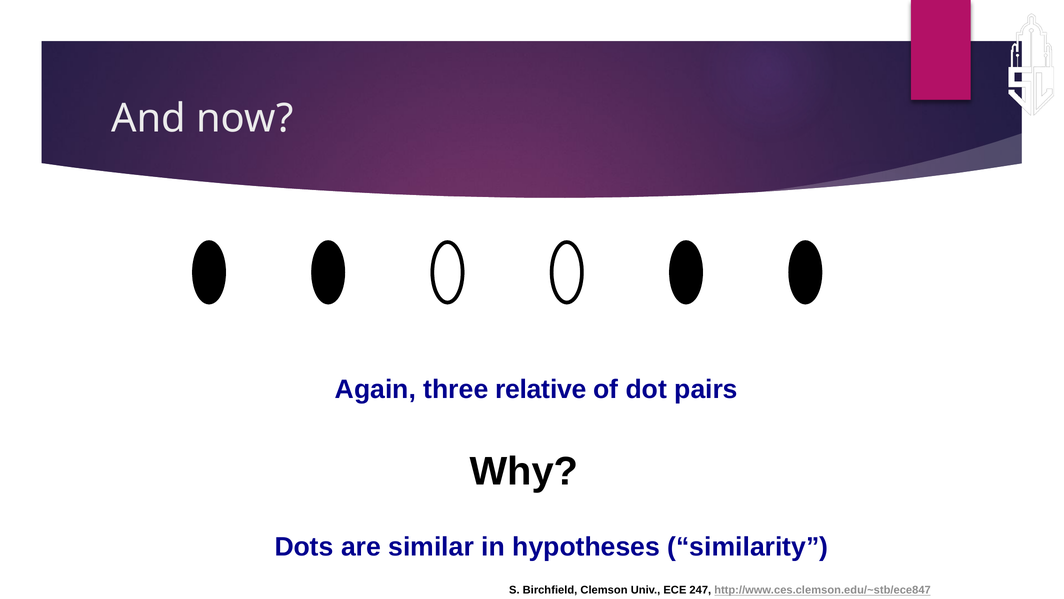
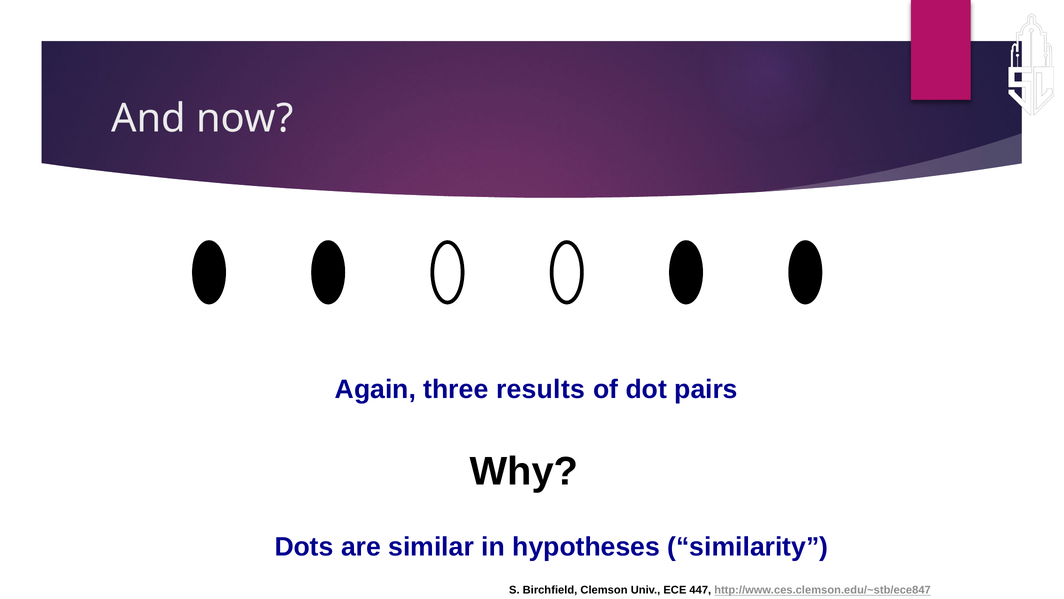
relative: relative -> results
247: 247 -> 447
